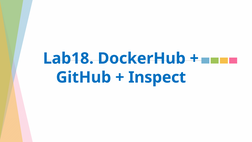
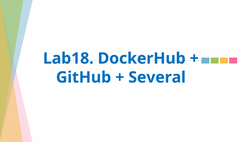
Inspect: Inspect -> Several
